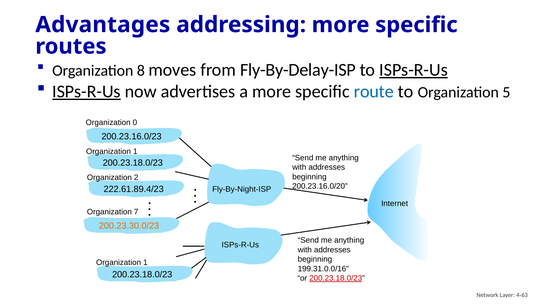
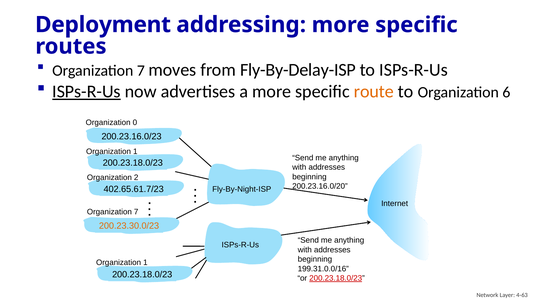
Advantages: Advantages -> Deployment
8 at (141, 71): 8 -> 7
ISPs-R-Us at (413, 70) underline: present -> none
route colour: blue -> orange
5: 5 -> 6
222.61.89.4/23: 222.61.89.4/23 -> 402.65.61.7/23
